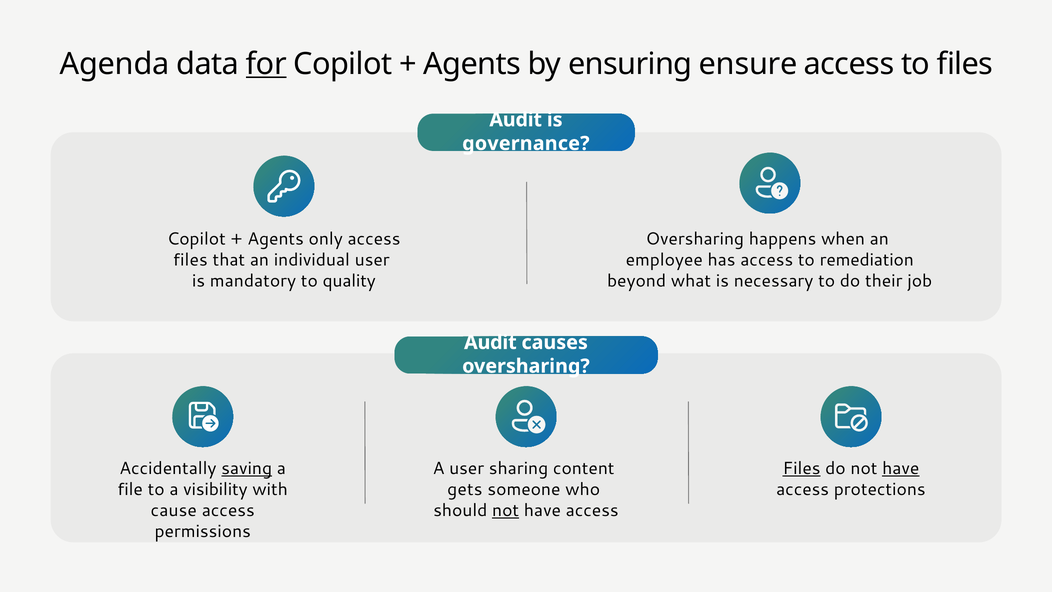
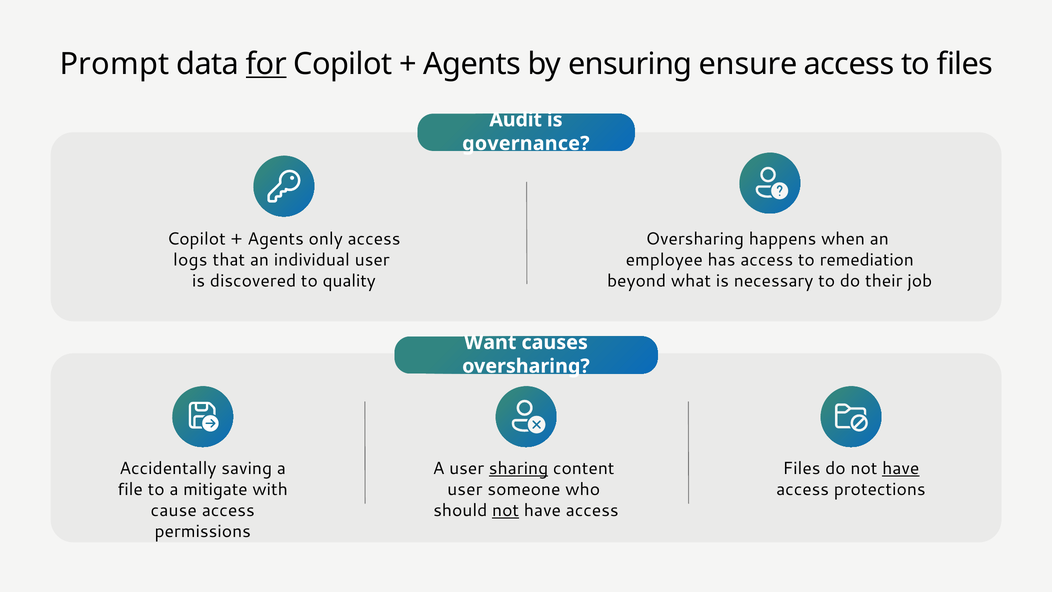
Agenda: Agenda -> Prompt
files at (190, 260): files -> logs
mandatory: mandatory -> discovered
Audit at (490, 342): Audit -> Want
saving underline: present -> none
sharing underline: none -> present
Files at (801, 468) underline: present -> none
visibility: visibility -> mitigate
gets at (465, 489): gets -> user
